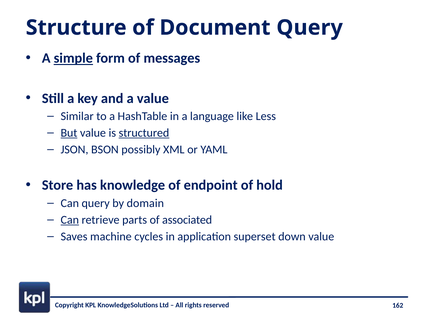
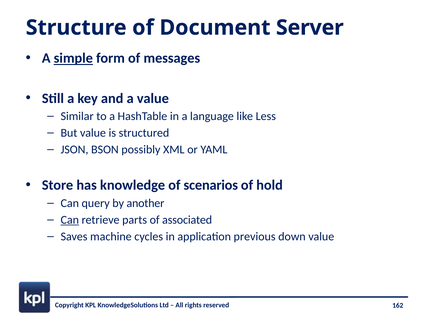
Document Query: Query -> Server
But underline: present -> none
structured underline: present -> none
endpoint: endpoint -> scenarios
domain: domain -> another
superset: superset -> previous
